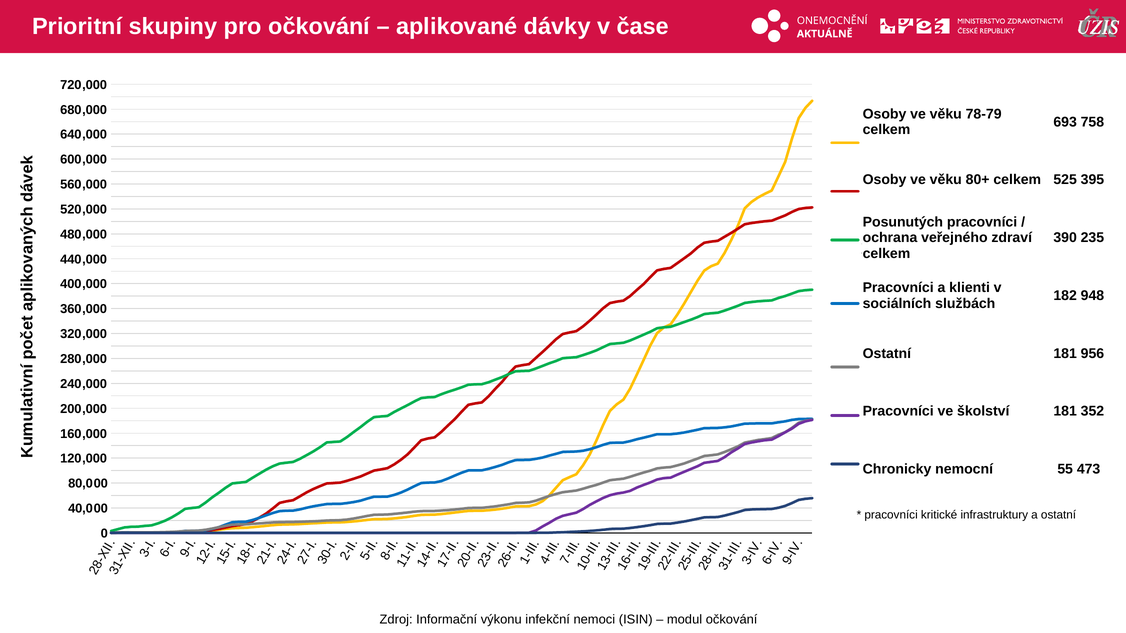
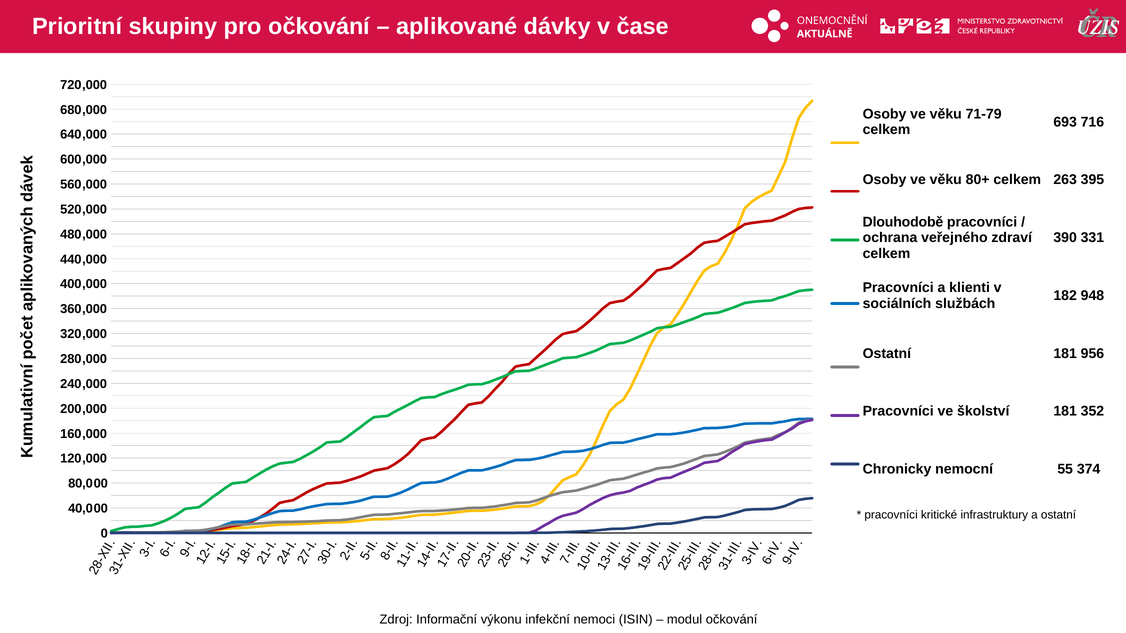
78-79: 78-79 -> 71-79
758: 758 -> 716
525: 525 -> 263
Posunutých: Posunutých -> Dlouhodobě
235: 235 -> 331
473: 473 -> 374
